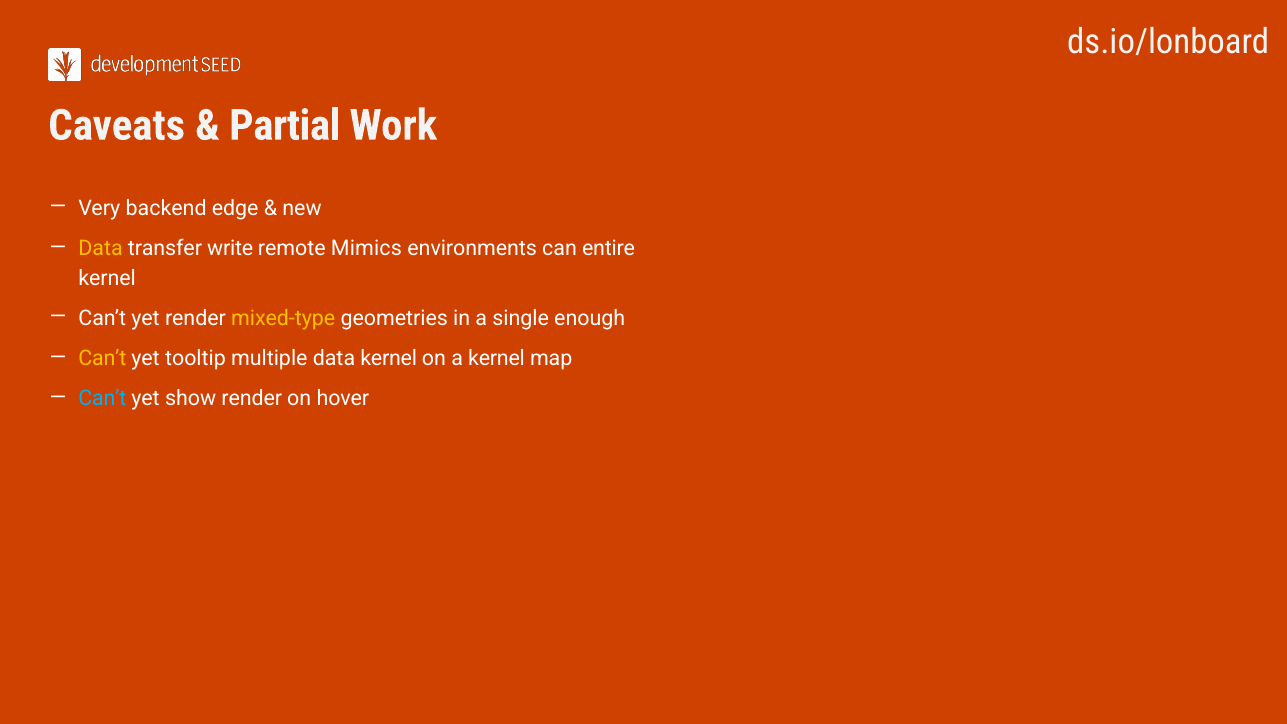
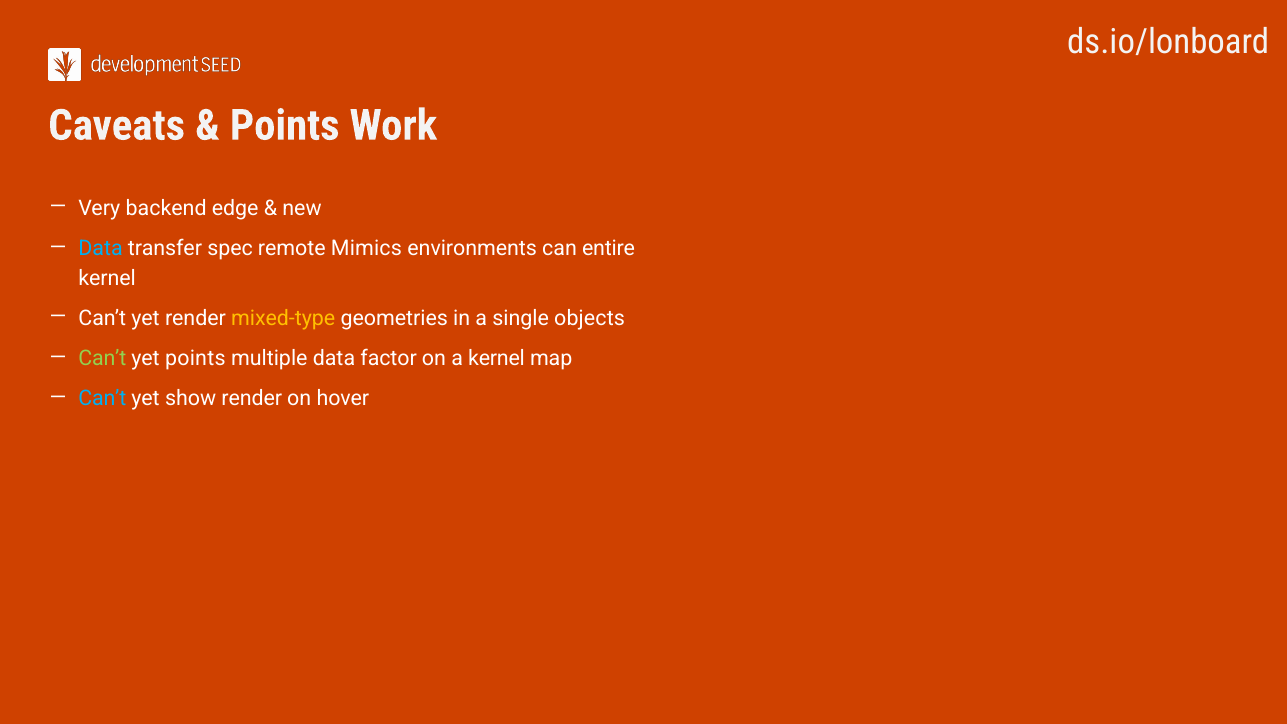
Partial at (285, 126): Partial -> Points
Data at (101, 249) colour: yellow -> light blue
write: write -> spec
enough: enough -> objects
Can’t at (102, 359) colour: yellow -> light green
yet tooltip: tooltip -> points
data kernel: kernel -> factor
